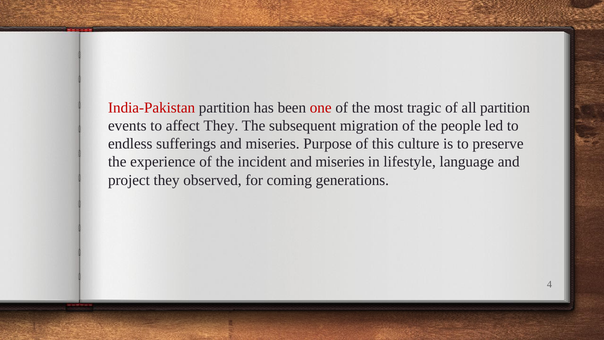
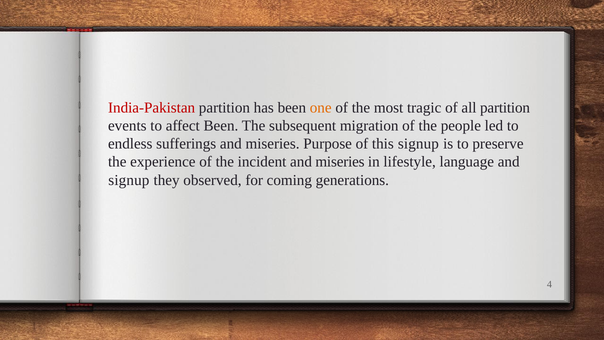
one colour: red -> orange
affect They: They -> Been
this culture: culture -> signup
project at (129, 180): project -> signup
